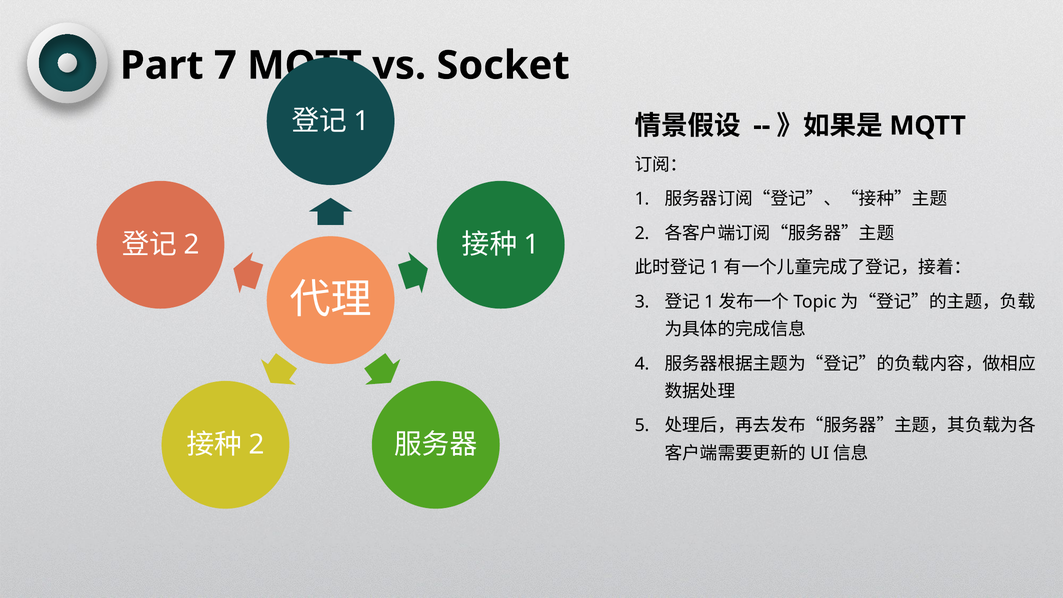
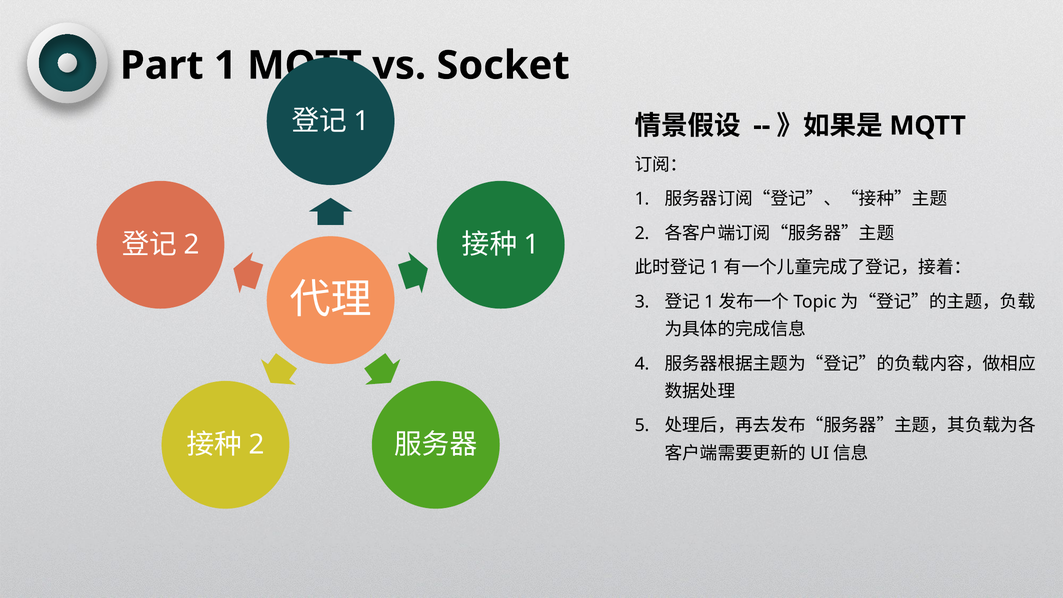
Part 7: 7 -> 1
